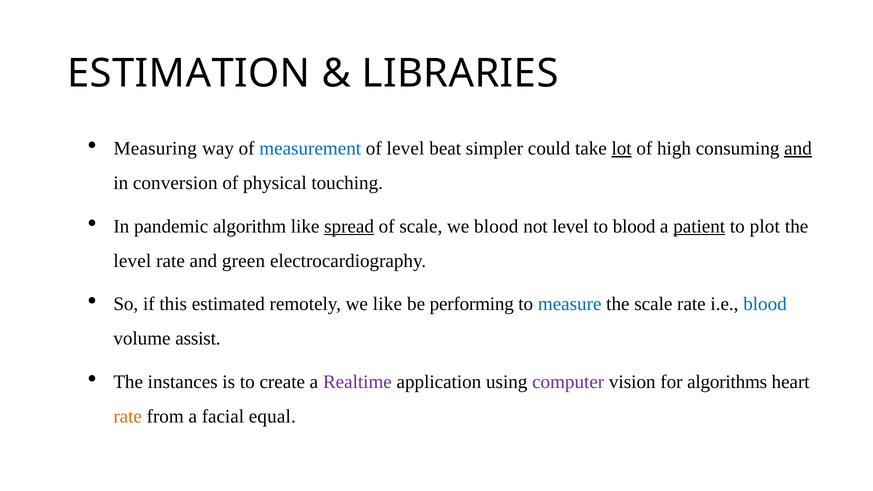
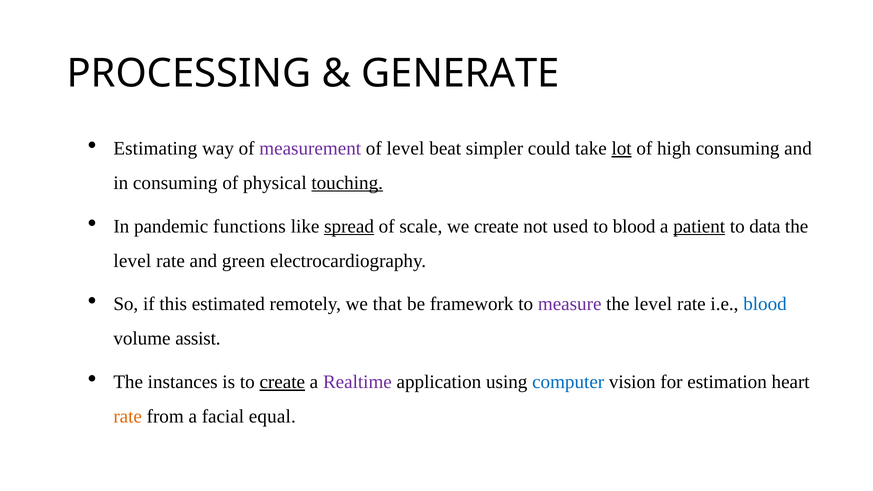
ESTIMATION: ESTIMATION -> PROCESSING
LIBRARIES: LIBRARIES -> GENERATE
Measuring: Measuring -> Estimating
measurement colour: blue -> purple
and at (798, 149) underline: present -> none
in conversion: conversion -> consuming
touching underline: none -> present
algorithm: algorithm -> functions
we blood: blood -> create
not level: level -> used
plot: plot -> data
we like: like -> that
performing: performing -> framework
measure colour: blue -> purple
scale at (653, 304): scale -> level
create at (282, 382) underline: none -> present
computer colour: purple -> blue
algorithms: algorithms -> estimation
